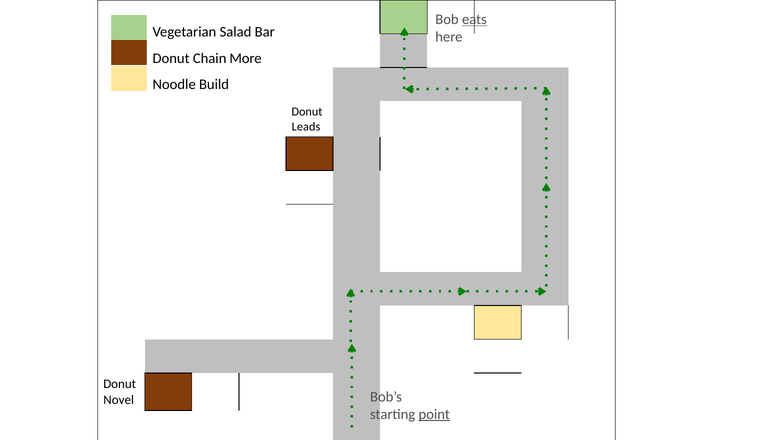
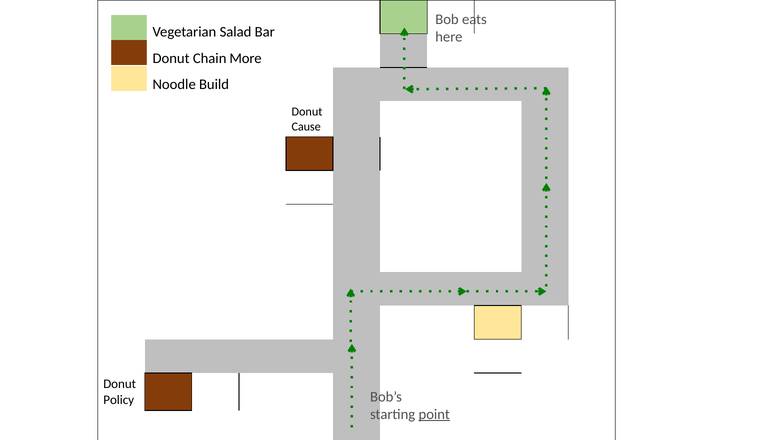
eats underline: present -> none
Leads: Leads -> Cause
Novel: Novel -> Policy
